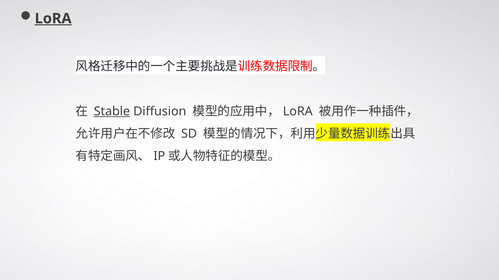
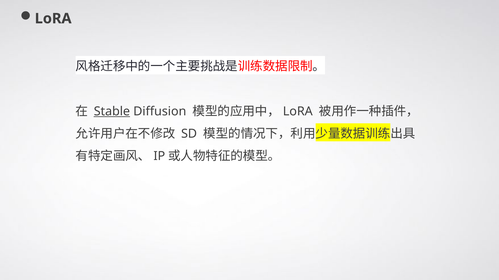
LoRA at (53, 19) underline: present -> none
